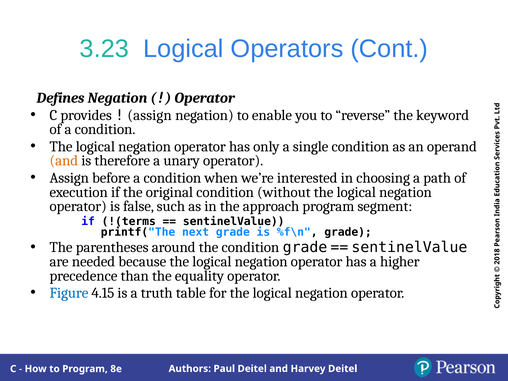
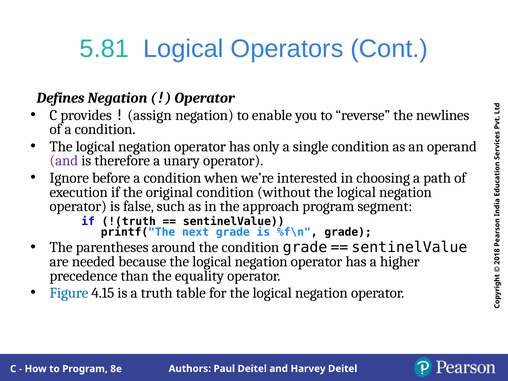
3.23: 3.23 -> 5.81
keyword: keyword -> newlines
and at (64, 161) colour: orange -> purple
Assign at (69, 178): Assign -> Ignore
!(terms: !(terms -> !(truth
